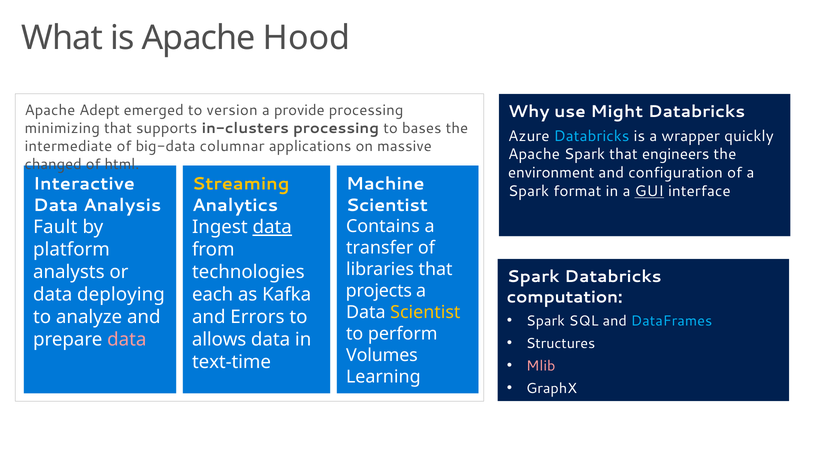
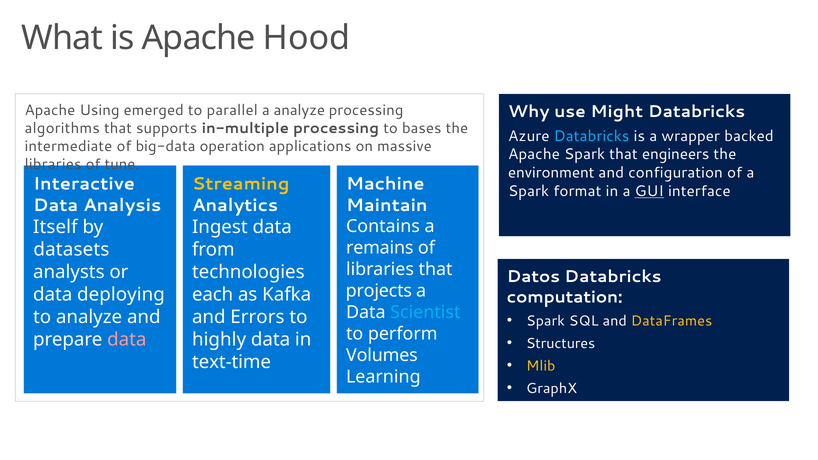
Adept: Adept -> Using
version: version -> parallel
a provide: provide -> analyze
minimizing: minimizing -> algorithms
in-clusters: in-clusters -> in-multiple
quickly: quickly -> backed
columnar: columnar -> operation
changed at (53, 164): changed -> libraries
html: html -> tune
Scientist at (387, 205): Scientist -> Maintain
Fault: Fault -> Itself
data at (272, 227) underline: present -> none
transfer: transfer -> remains
platform: platform -> datasets
Spark at (533, 277): Spark -> Datos
Scientist at (425, 313) colour: yellow -> light blue
DataFrames colour: light blue -> yellow
allows: allows -> highly
Mlib colour: pink -> yellow
